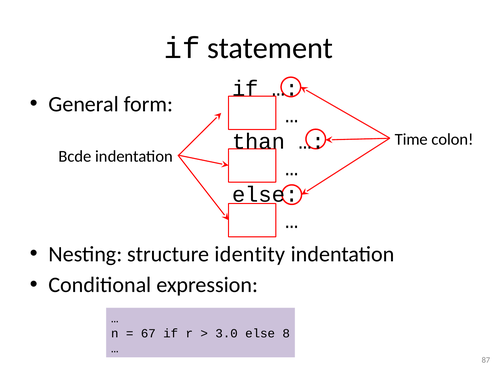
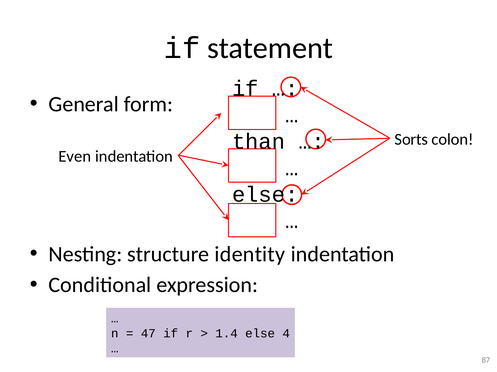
Time: Time -> Sorts
Bcde: Bcde -> Even
67: 67 -> 47
3.0: 3.0 -> 1.4
8: 8 -> 4
